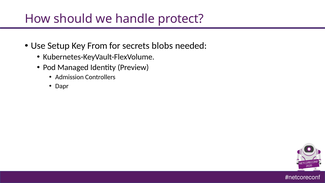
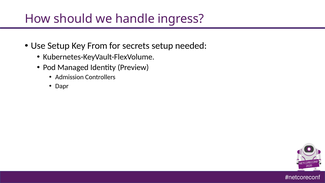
protect: protect -> ingress
secrets blobs: blobs -> setup
